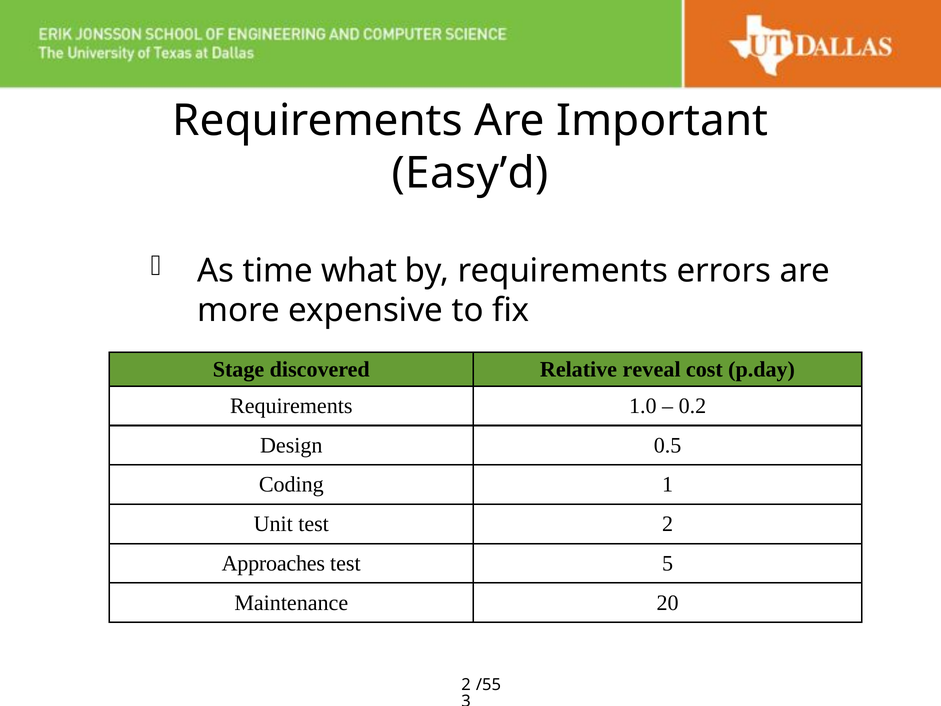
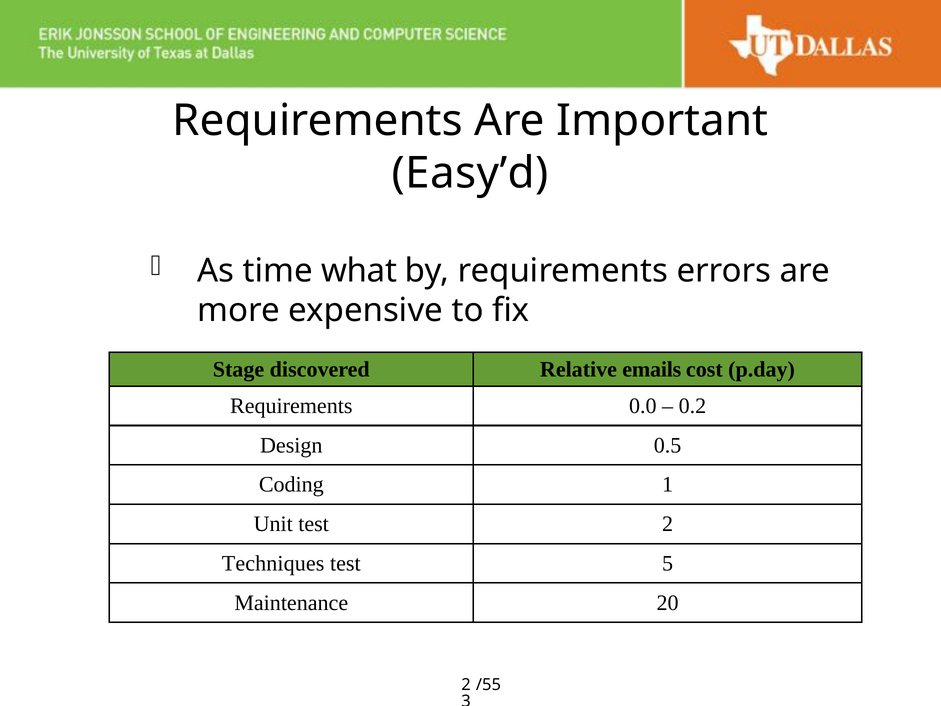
reveal: reveal -> emails
1.0: 1.0 -> 0.0
Approaches: Approaches -> Techniques
